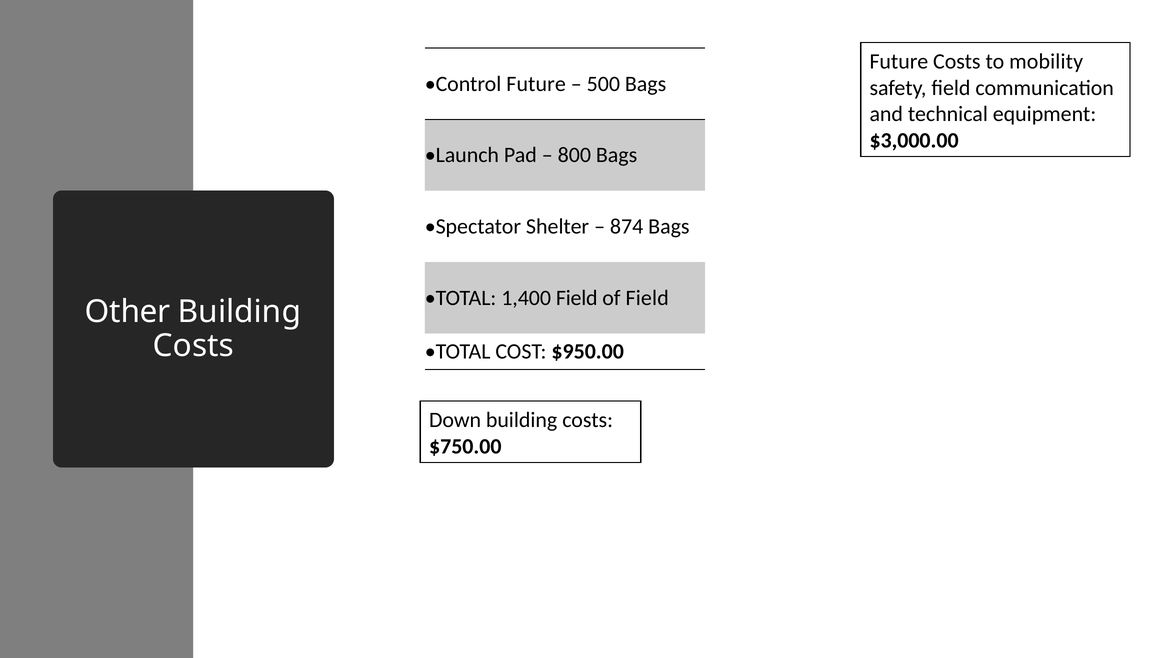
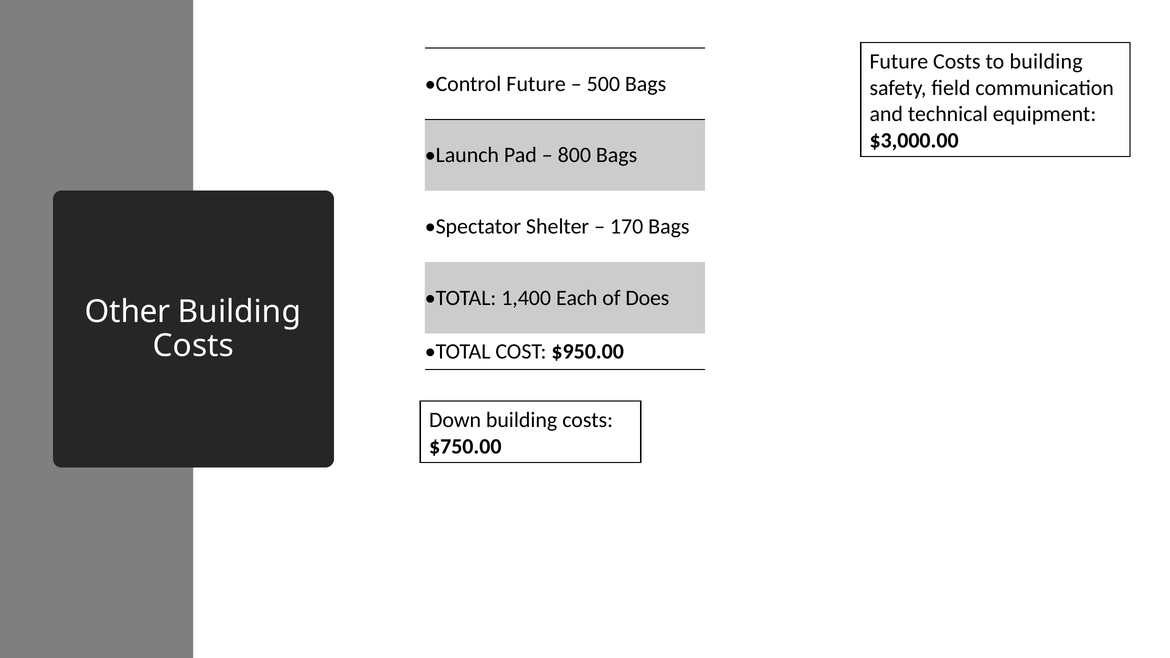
to mobility: mobility -> building
874: 874 -> 170
1,400 Field: Field -> Each
of Field: Field -> Does
